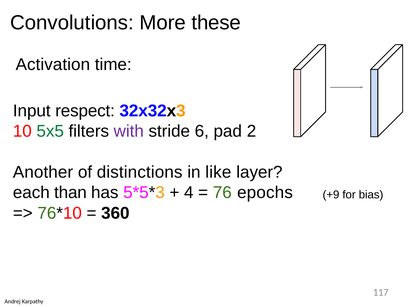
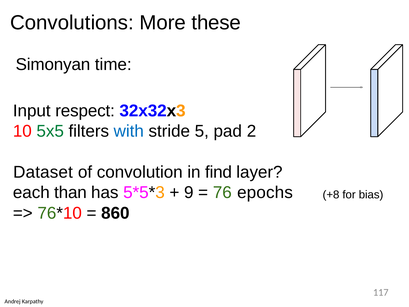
Activation: Activation -> Simonyan
with colour: purple -> blue
6: 6 -> 5
Another: Another -> Dataset
distinctions: distinctions -> convolution
like: like -> find
4: 4 -> 9
+9: +9 -> +8
360: 360 -> 860
